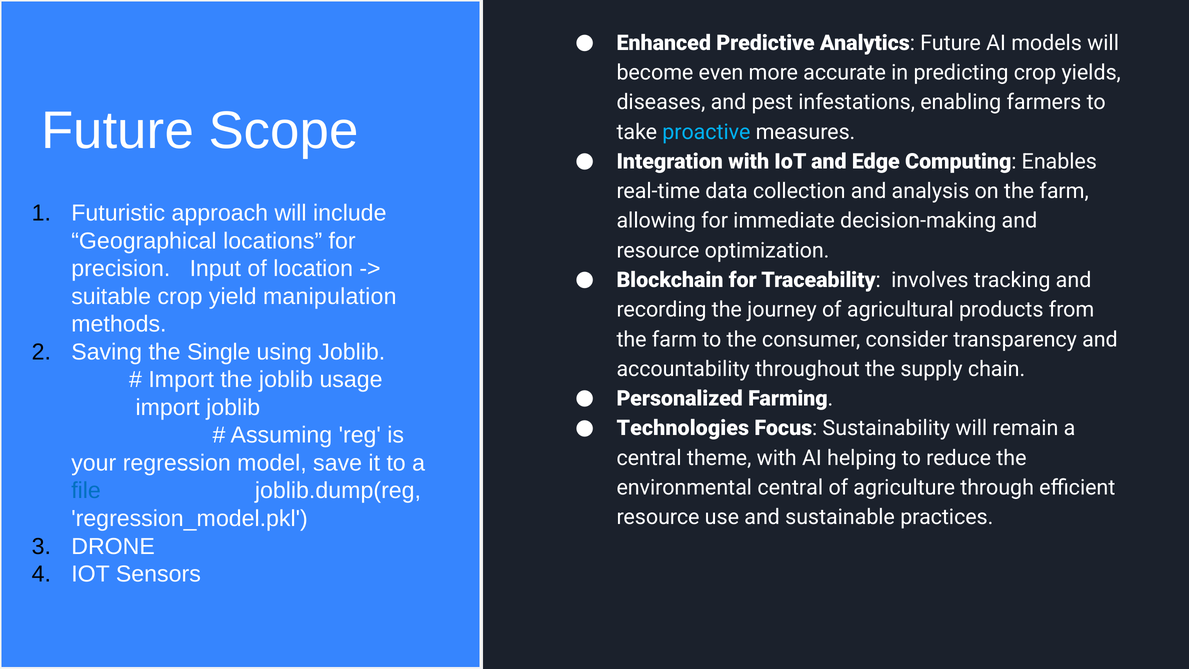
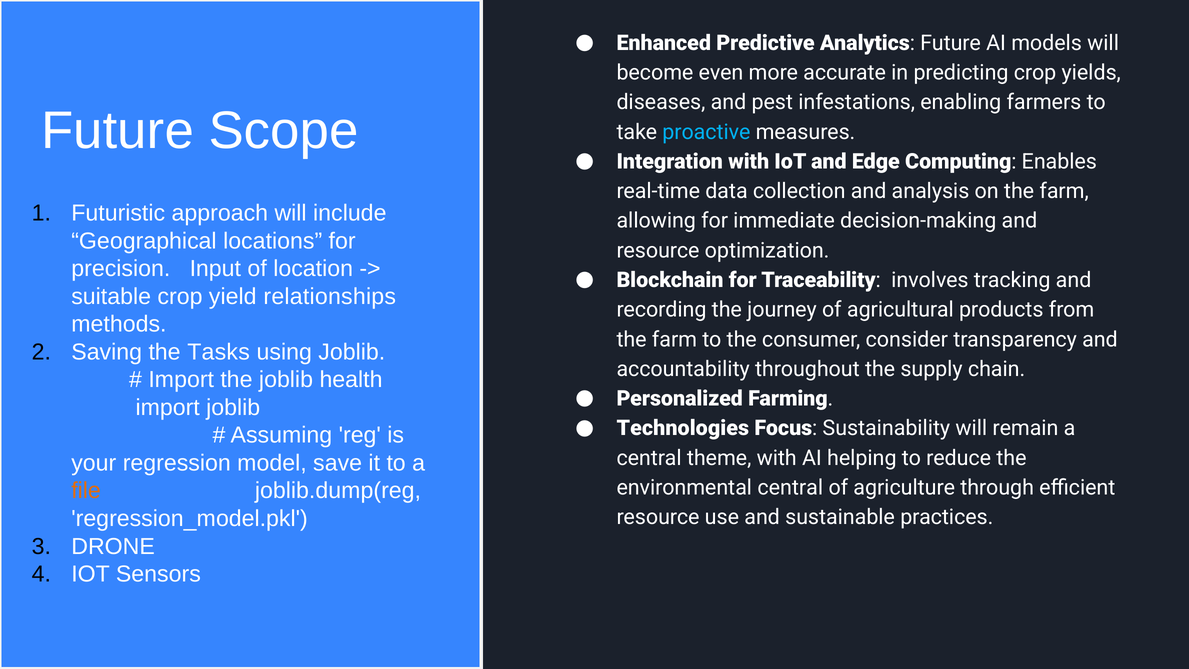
manipulation: manipulation -> relationships
Single: Single -> Tasks
usage: usage -> health
file colour: blue -> orange
